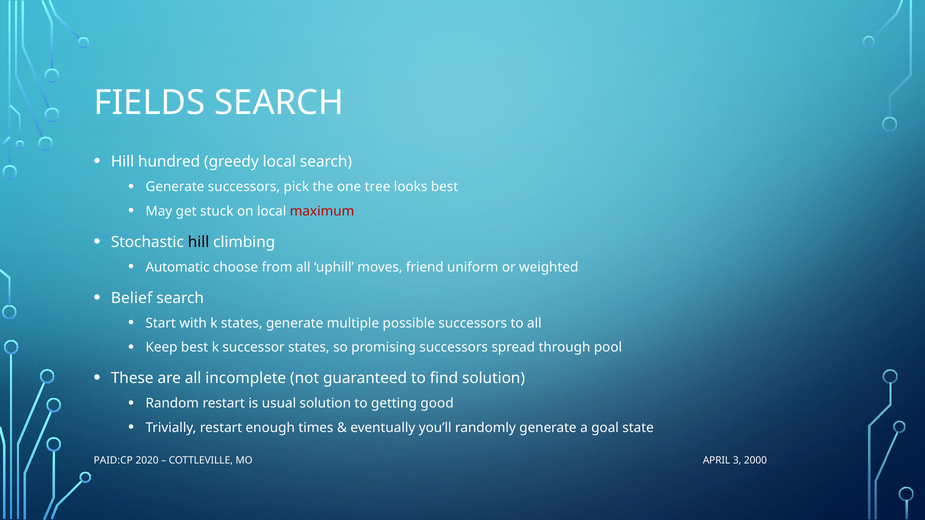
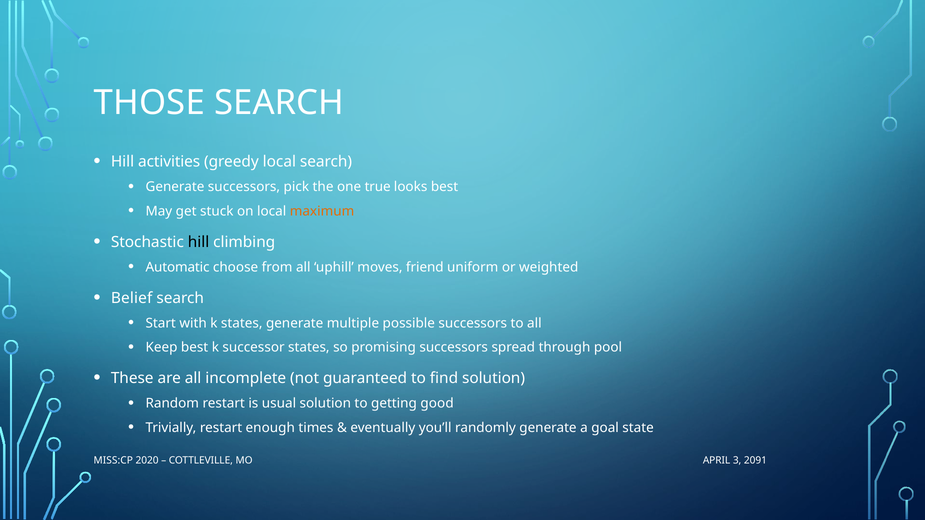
FIELDS: FIELDS -> THOSE
hundred: hundred -> activities
tree: tree -> true
maximum colour: red -> orange
PAID:CP: PAID:CP -> MISS:CP
2000: 2000 -> 2091
